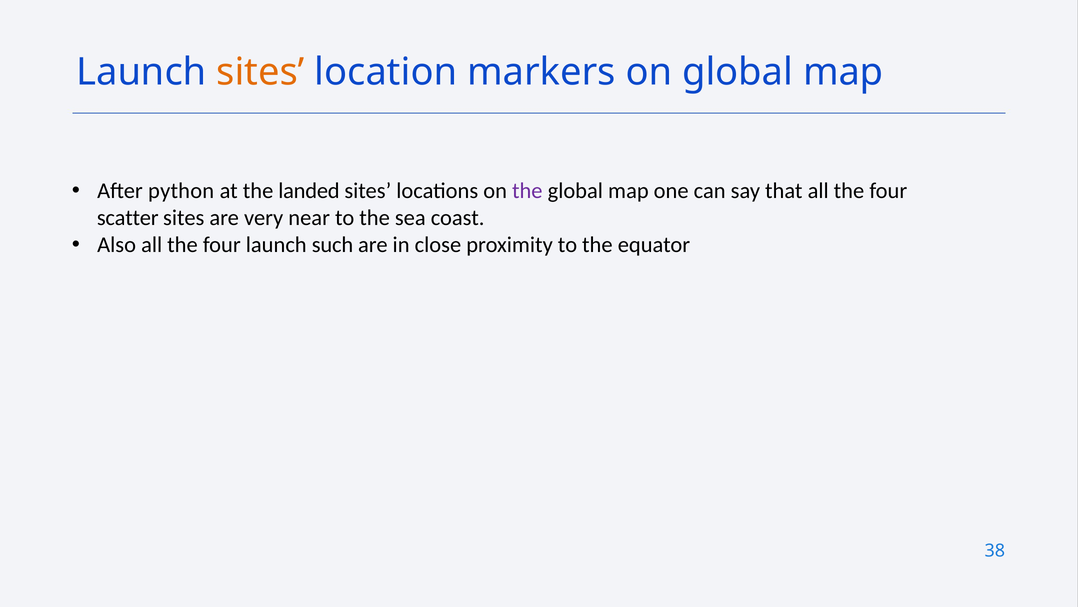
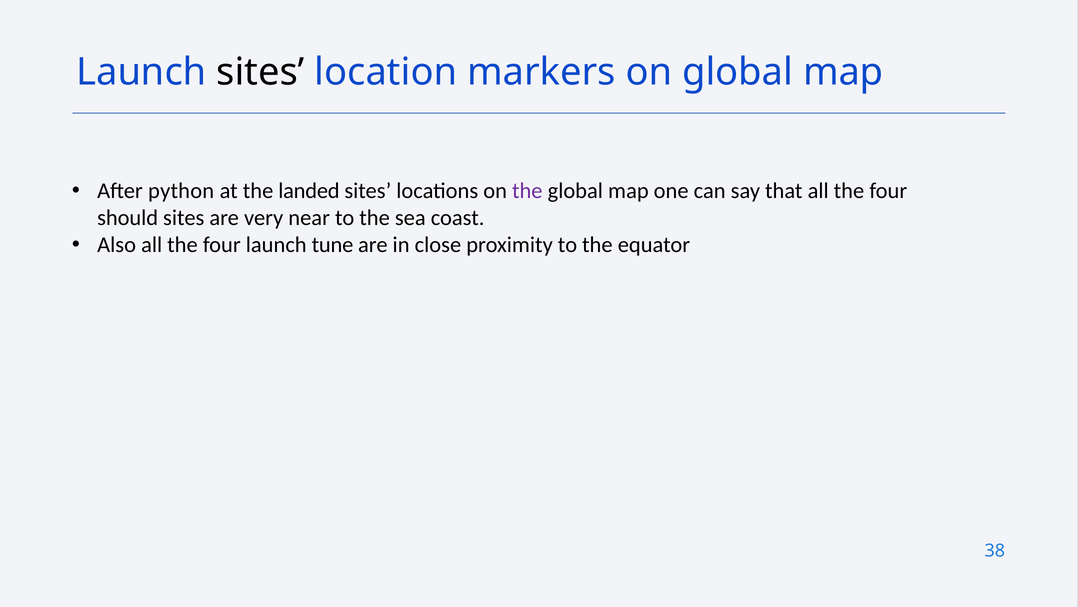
sites at (260, 72) colour: orange -> black
scatter: scatter -> should
such: such -> tune
